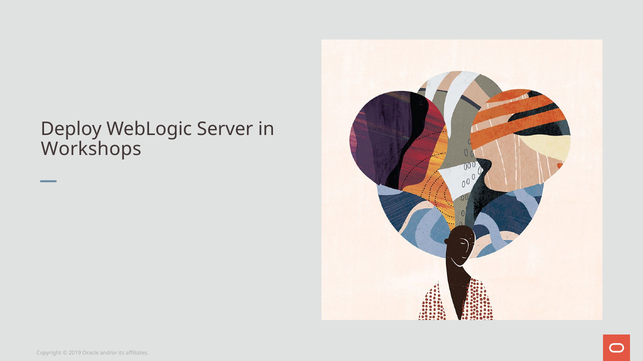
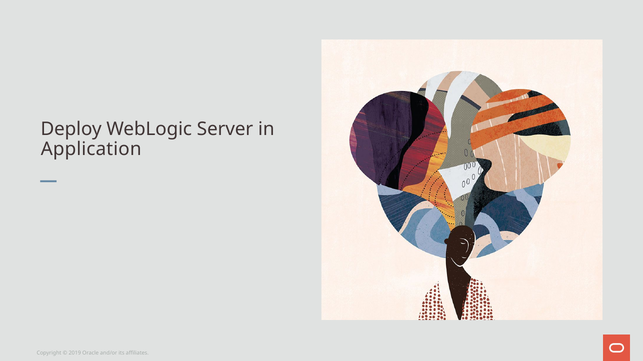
Workshops: Workshops -> Application
